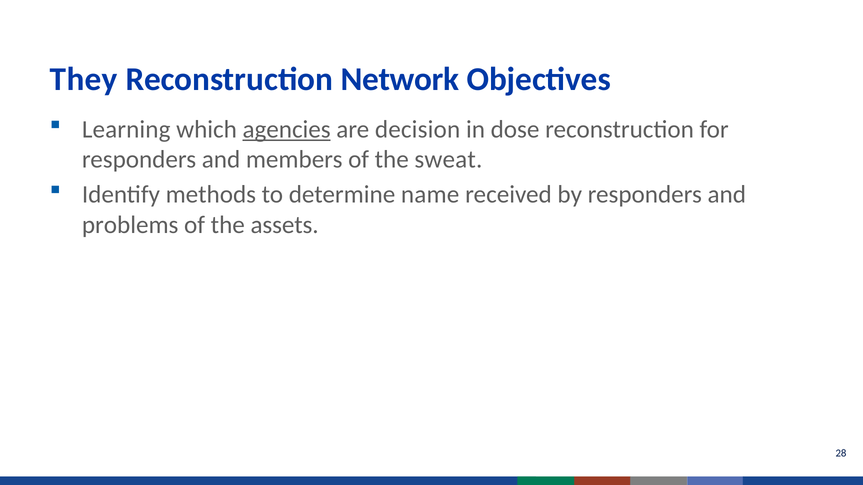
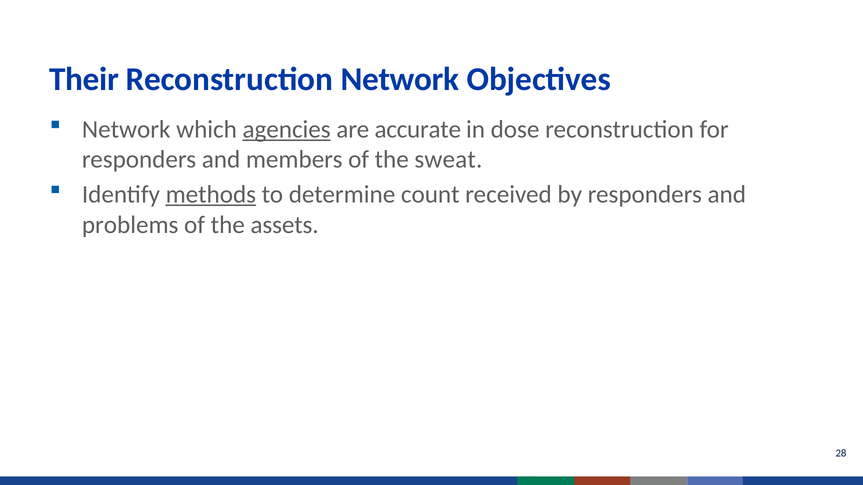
They: They -> Their
Learning at (126, 129): Learning -> Network
decision: decision -> accurate
methods underline: none -> present
name: name -> count
